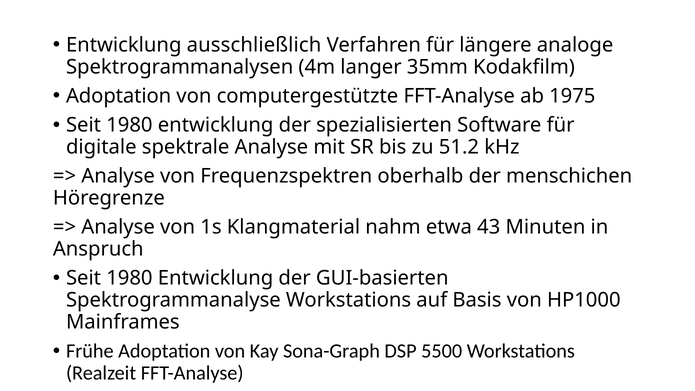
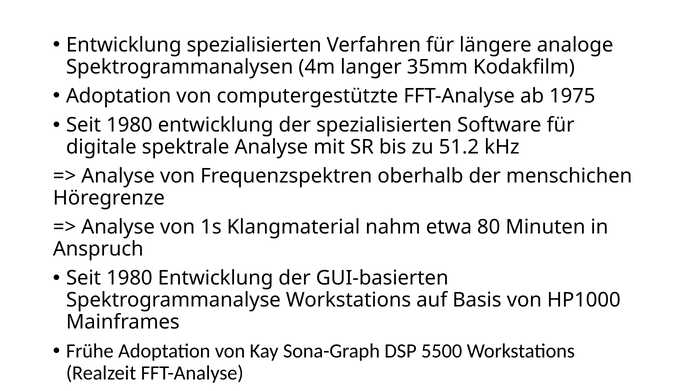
Entwicklung ausschließlich: ausschließlich -> spezialisierten
43: 43 -> 80
